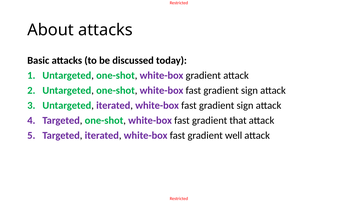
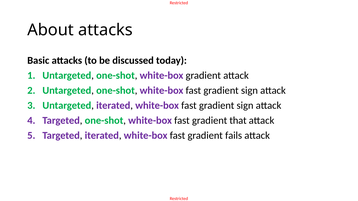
well: well -> fails
